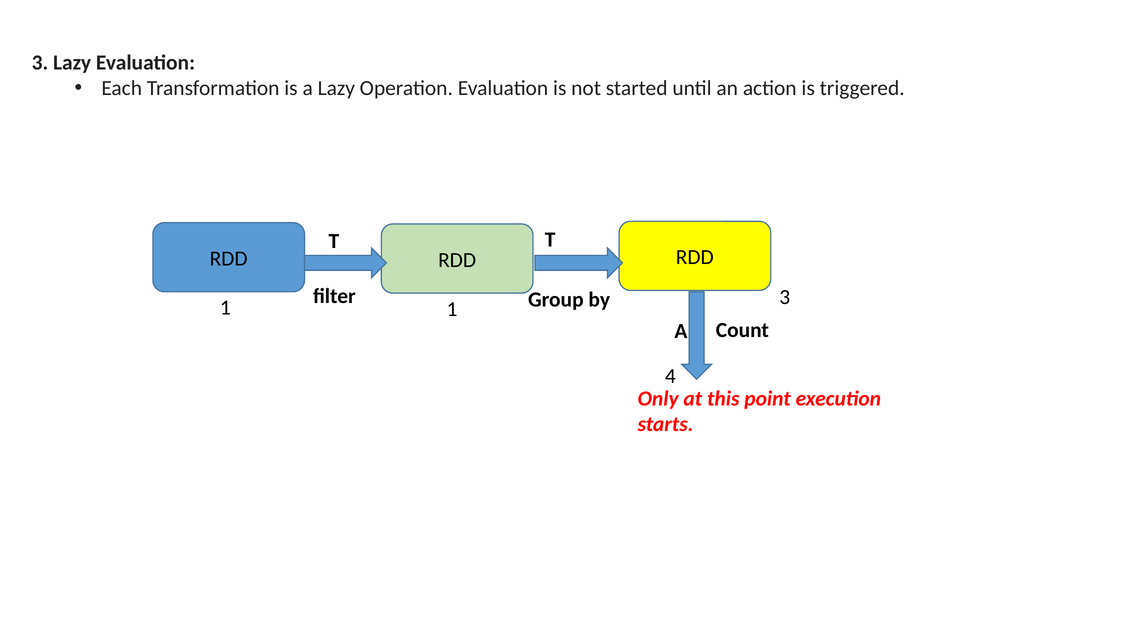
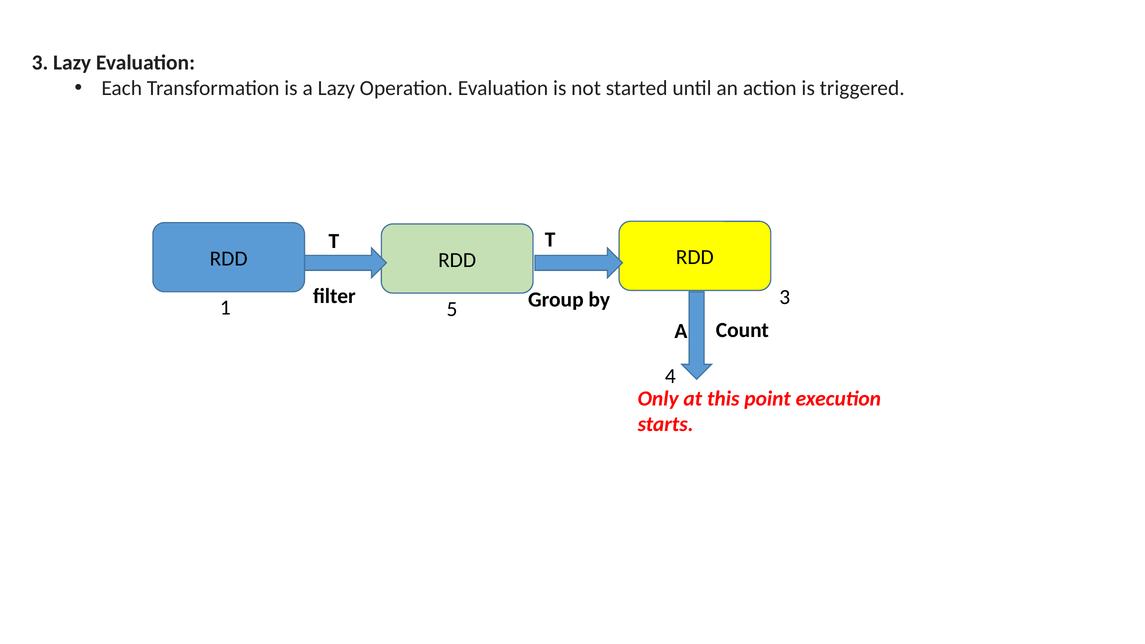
1 1: 1 -> 5
